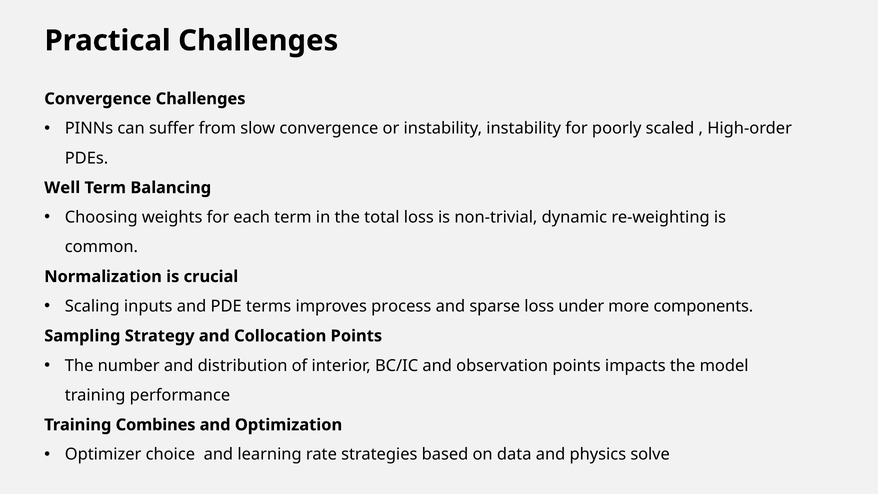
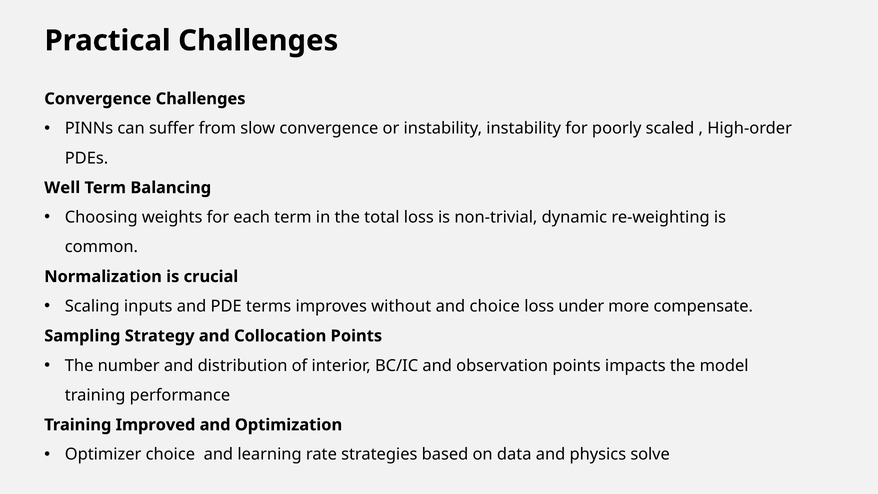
process: process -> without
and sparse: sparse -> choice
components: components -> compensate
Combines: Combines -> Improved
